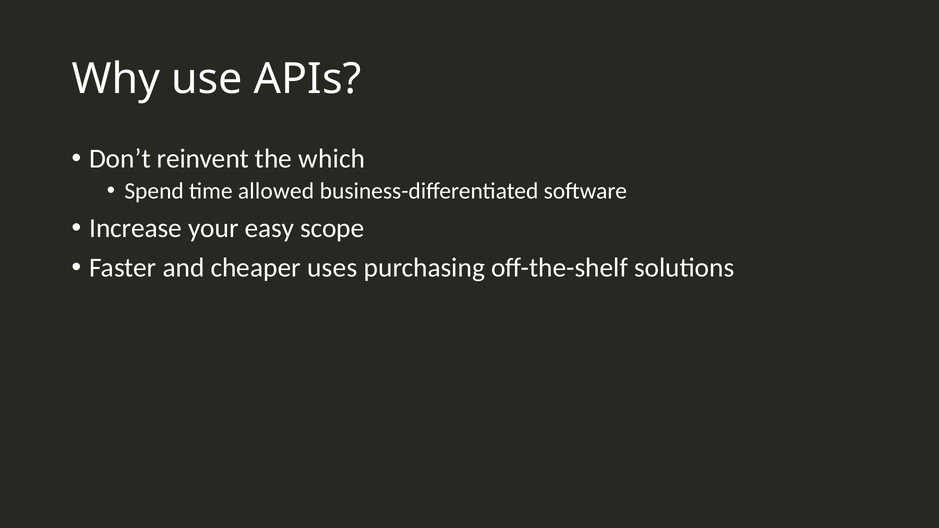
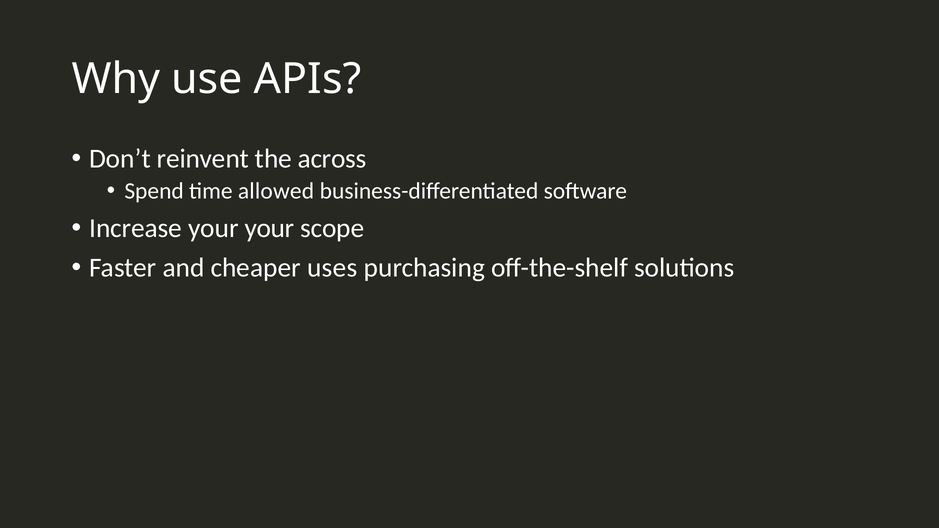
which: which -> across
your easy: easy -> your
